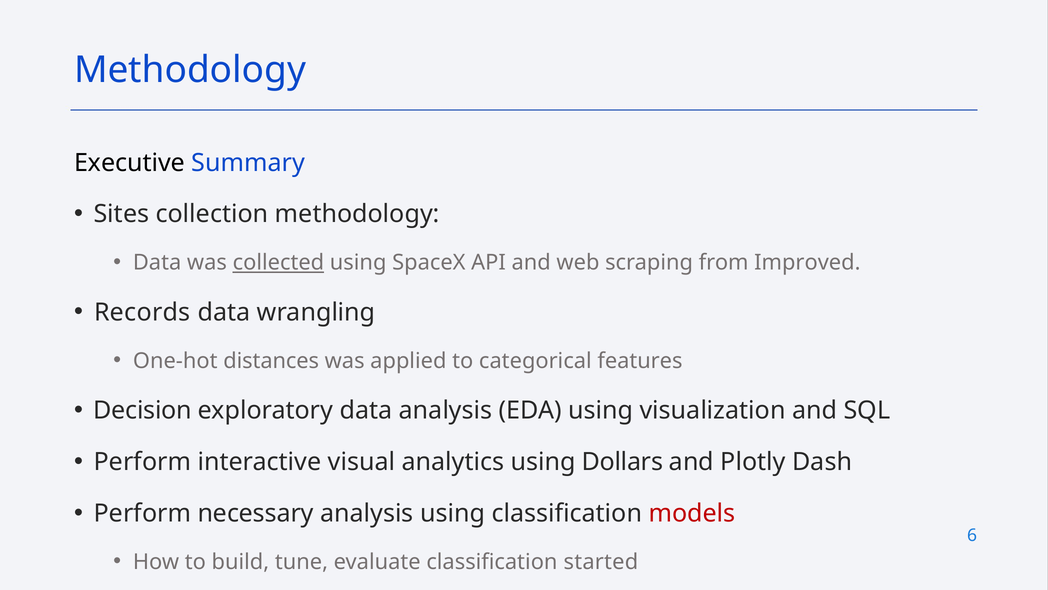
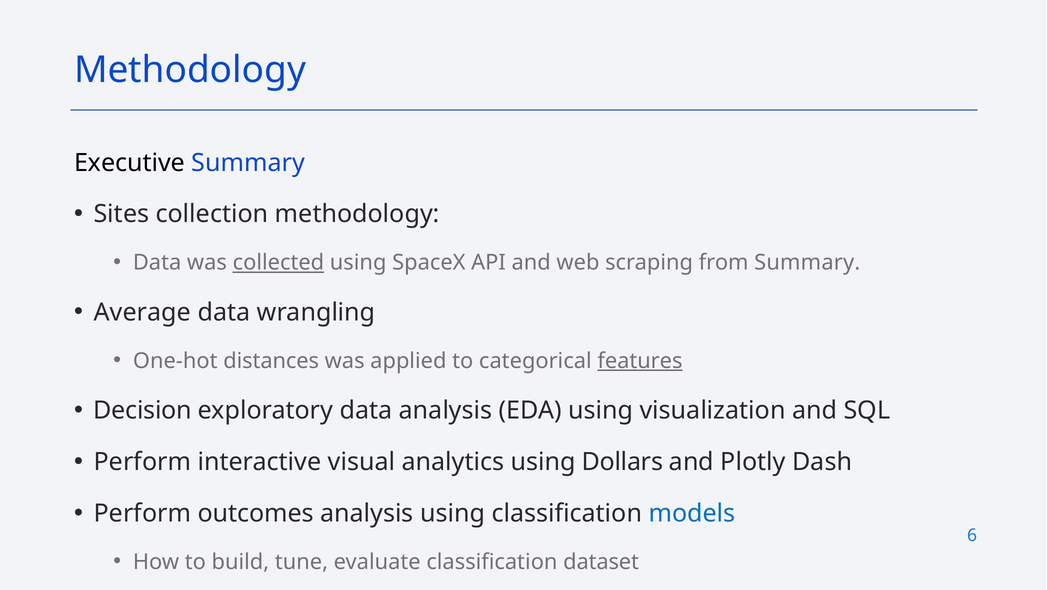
from Improved: Improved -> Summary
Records: Records -> Average
features underline: none -> present
necessary: necessary -> outcomes
models colour: red -> blue
started: started -> dataset
